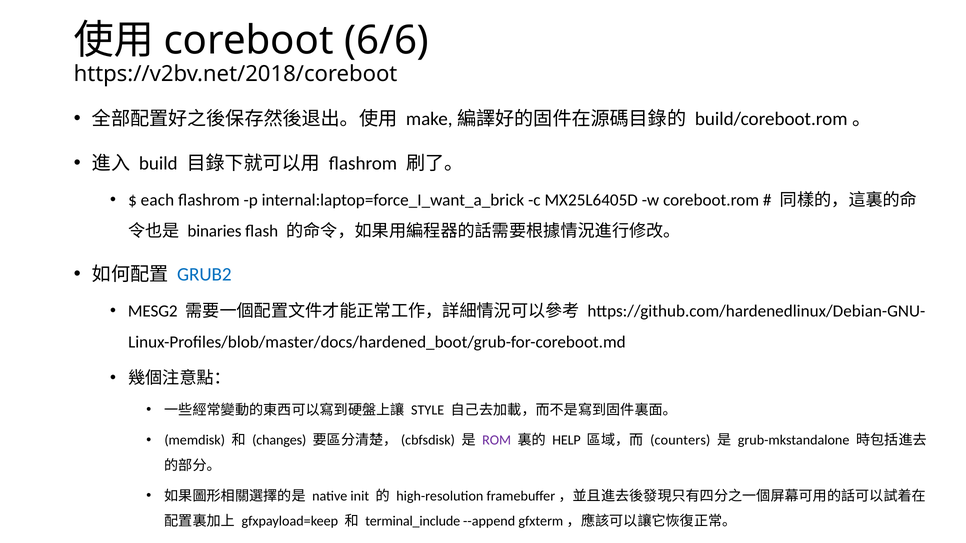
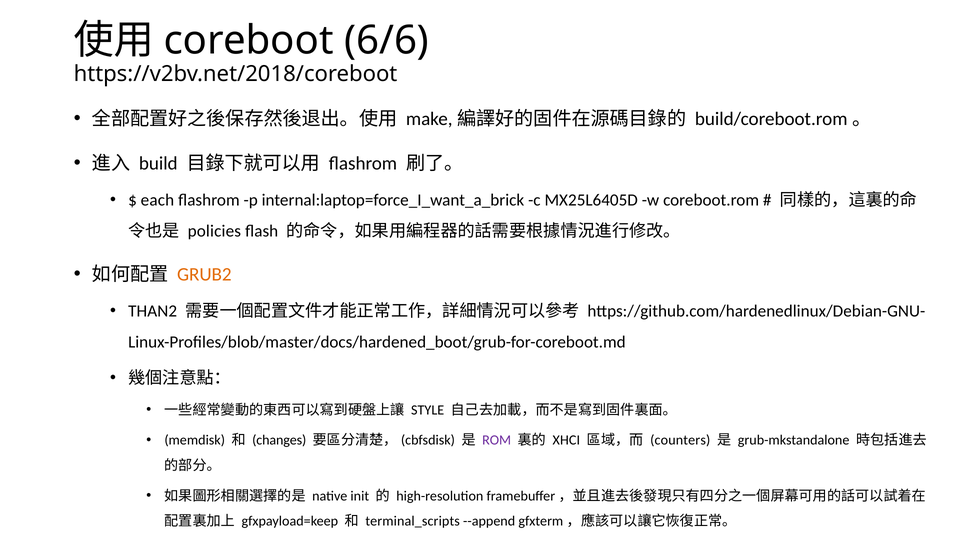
binaries: binaries -> policies
GRUB2 colour: blue -> orange
MESG2: MESG2 -> THAN2
HELP: HELP -> XHCI
terminal_include: terminal_include -> terminal_scripts
